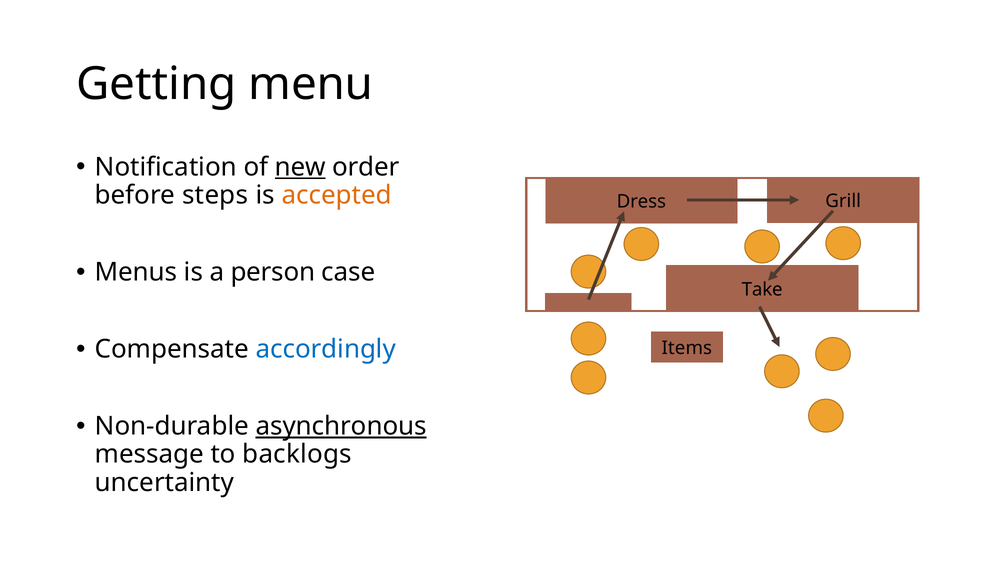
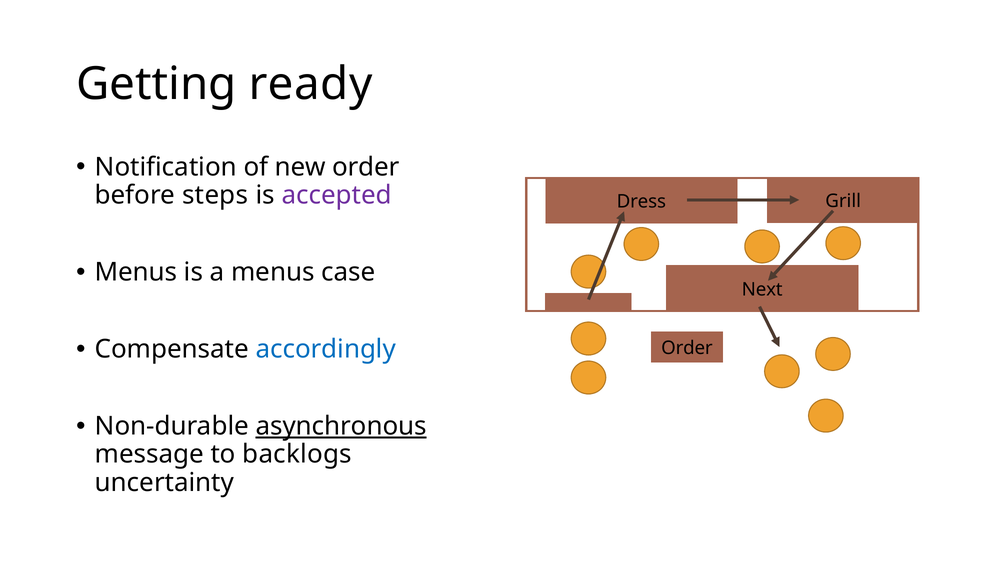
menu: menu -> ready
new underline: present -> none
accepted colour: orange -> purple
a person: person -> menus
Take: Take -> Next
Items at (687, 348): Items -> Order
